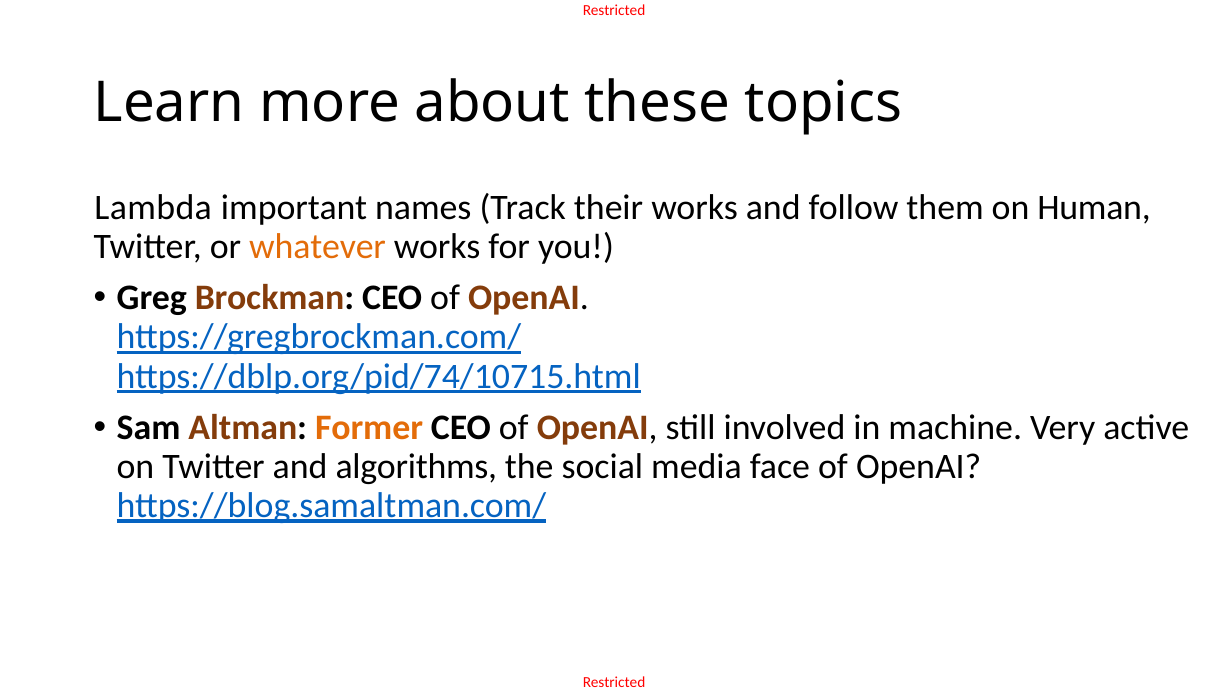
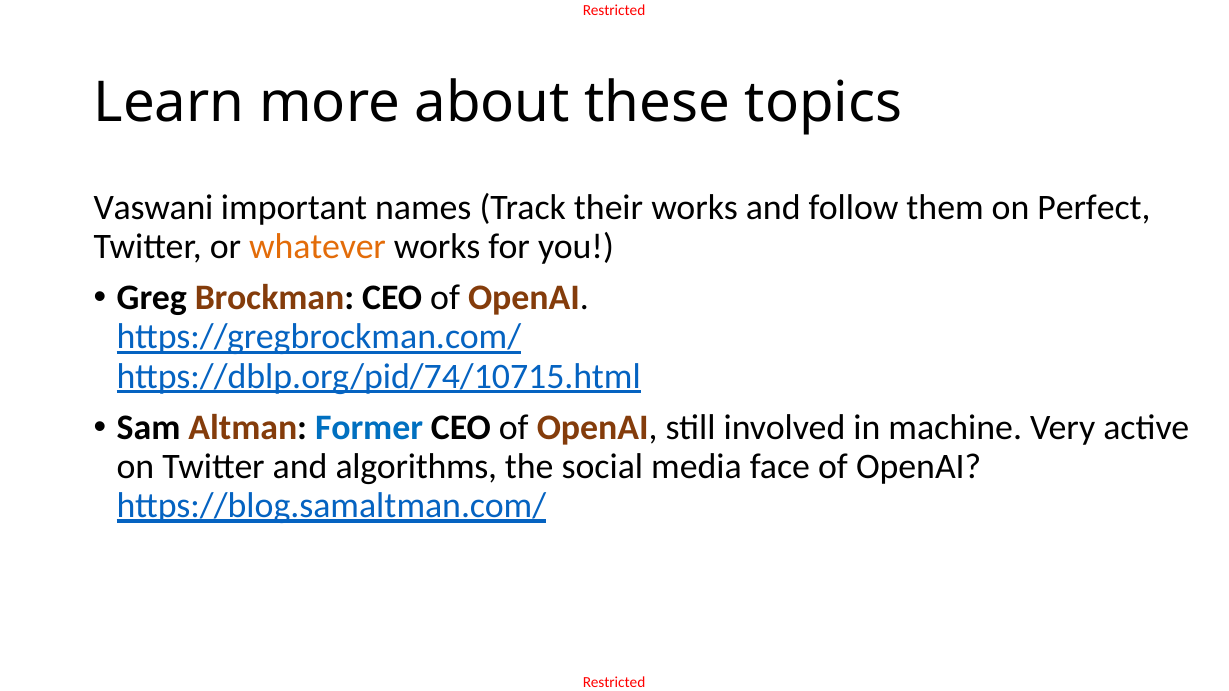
Lambda: Lambda -> Vaswani
Human: Human -> Perfect
Former colour: orange -> blue
